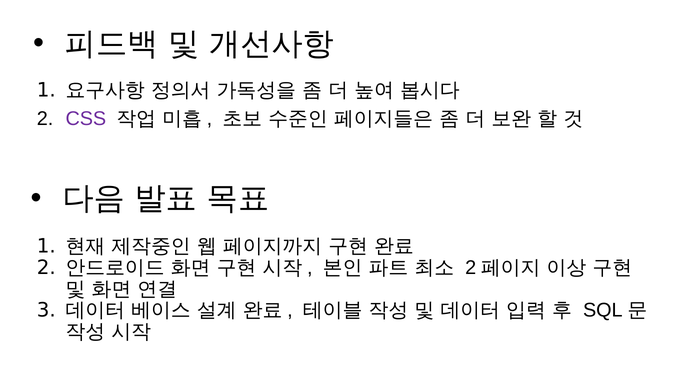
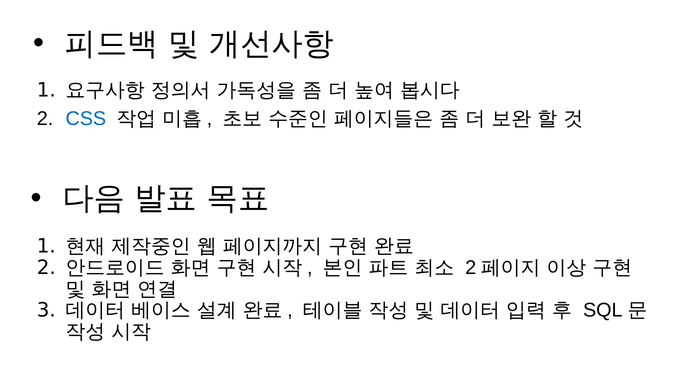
CSS colour: purple -> blue
